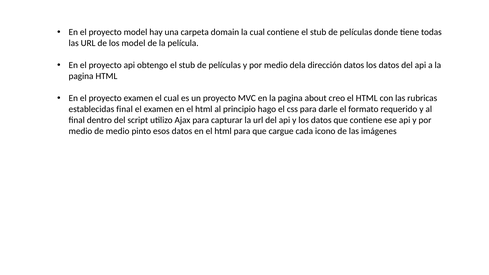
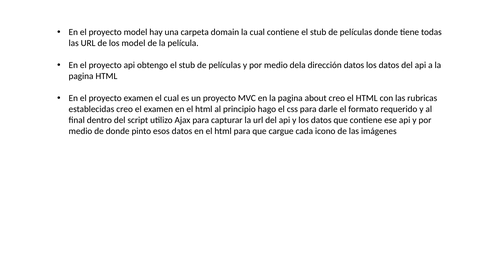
establecidas final: final -> creo
de medio: medio -> donde
